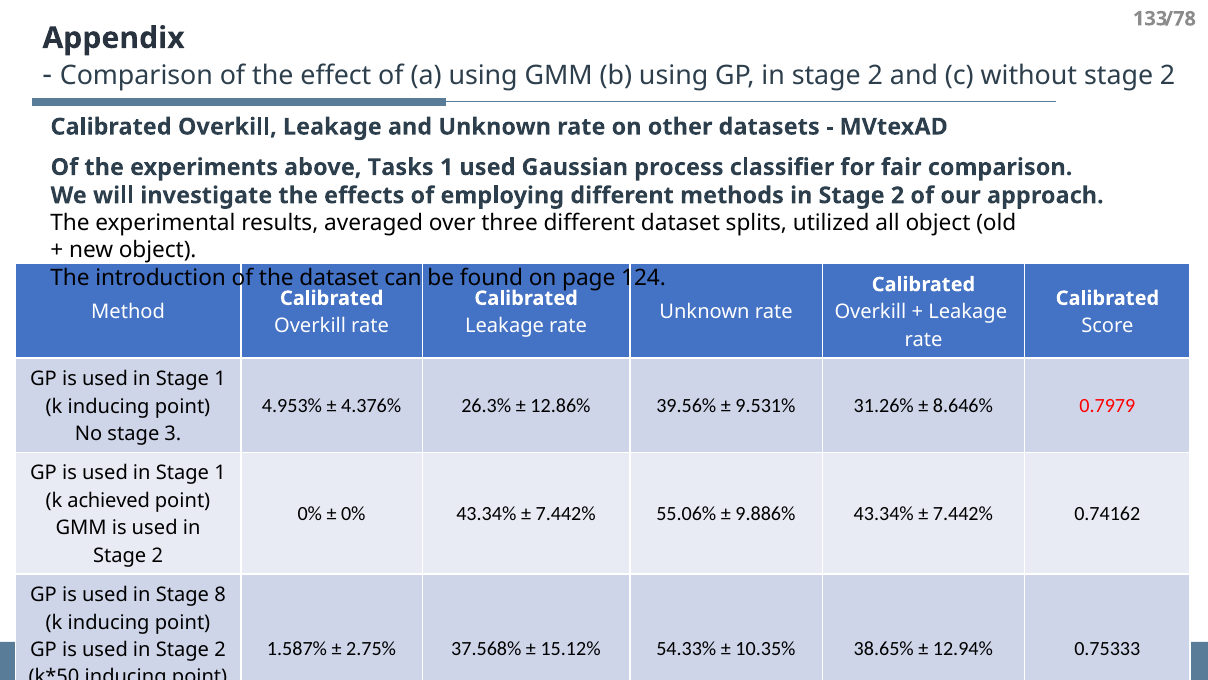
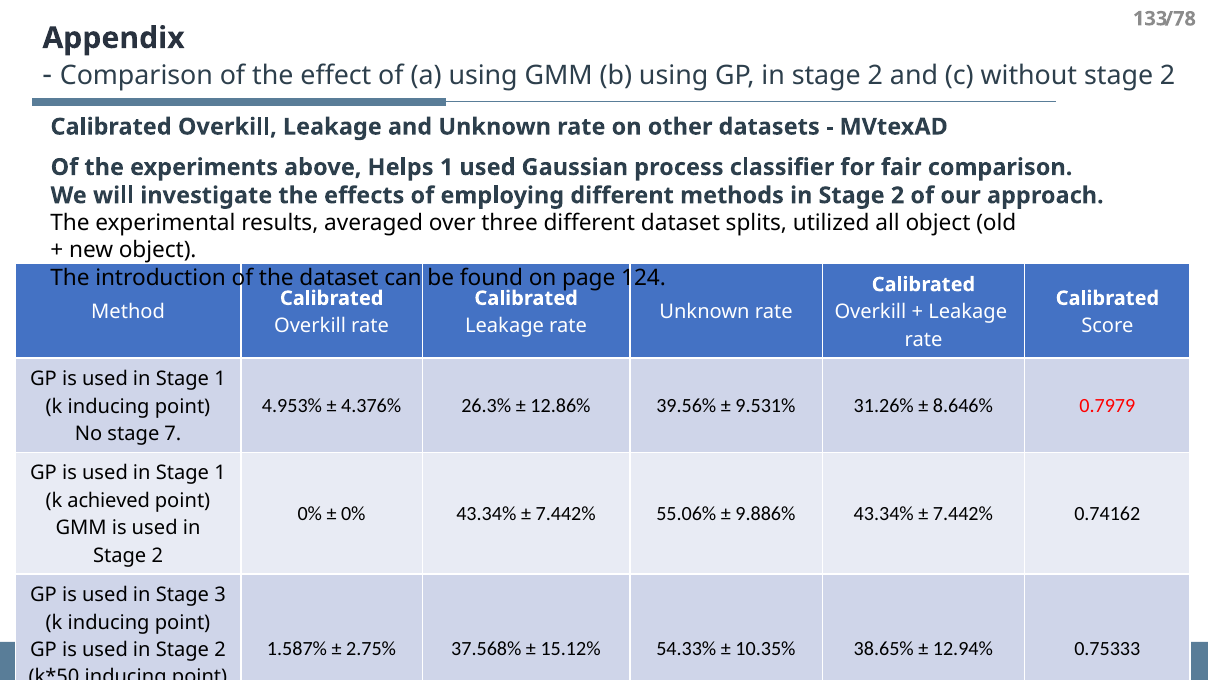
Tasks: Tasks -> Helps
3: 3 -> 7
8: 8 -> 3
